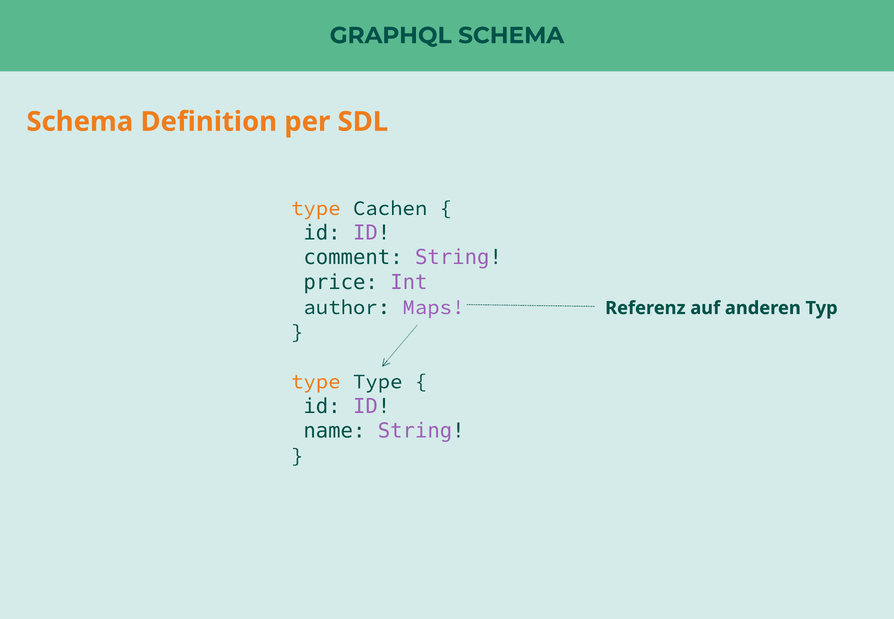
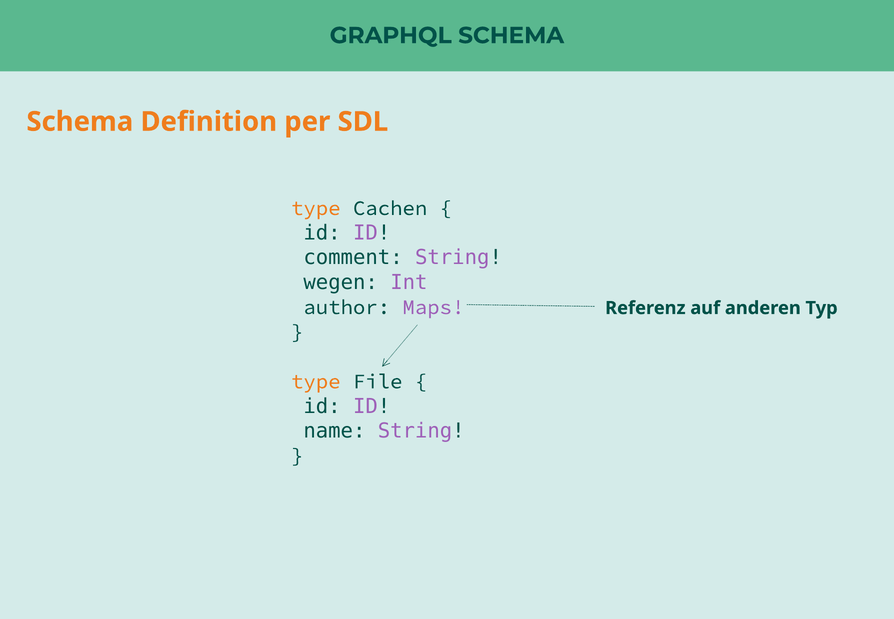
price: price -> wegen
type Type: Type -> File
